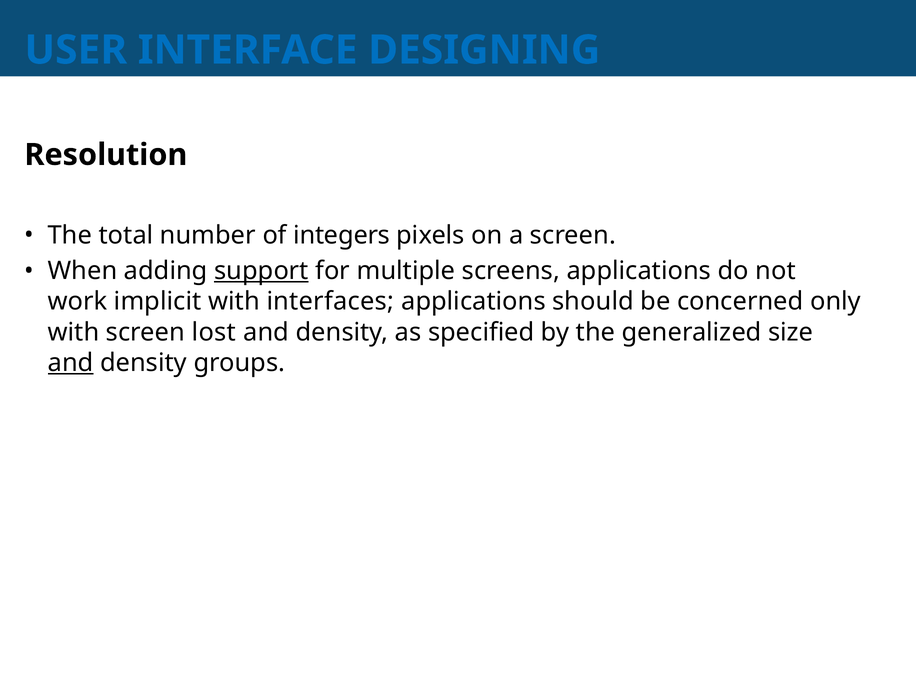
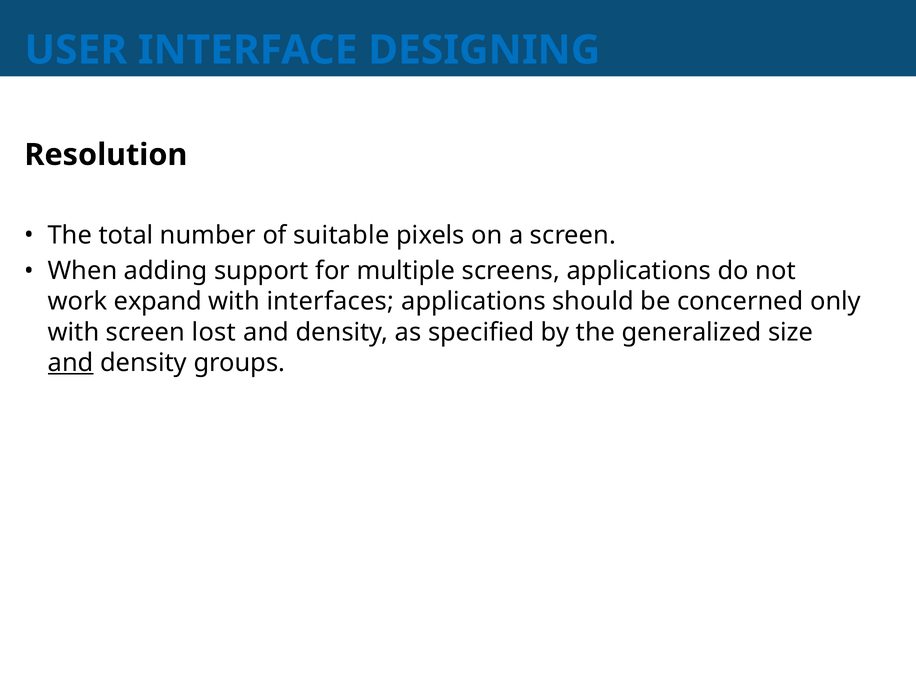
integers: integers -> suitable
support underline: present -> none
implicit: implicit -> expand
